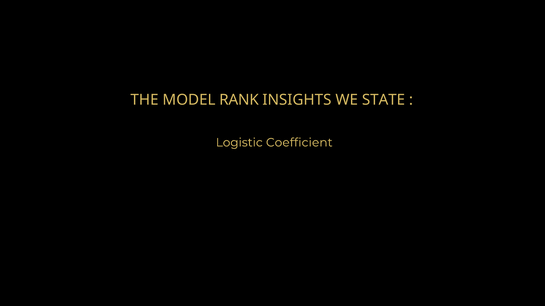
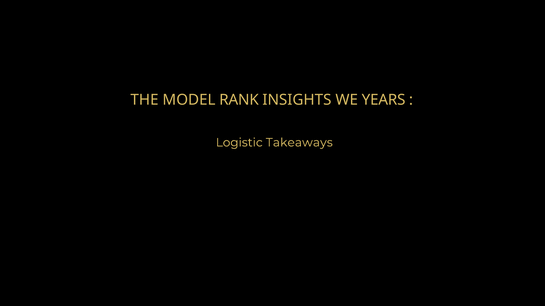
STATE: STATE -> YEARS
Coefficient: Coefficient -> Takeaways
